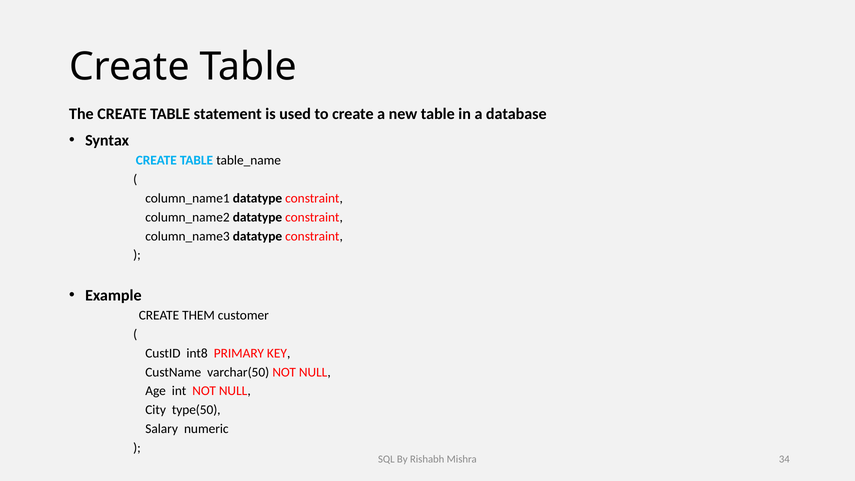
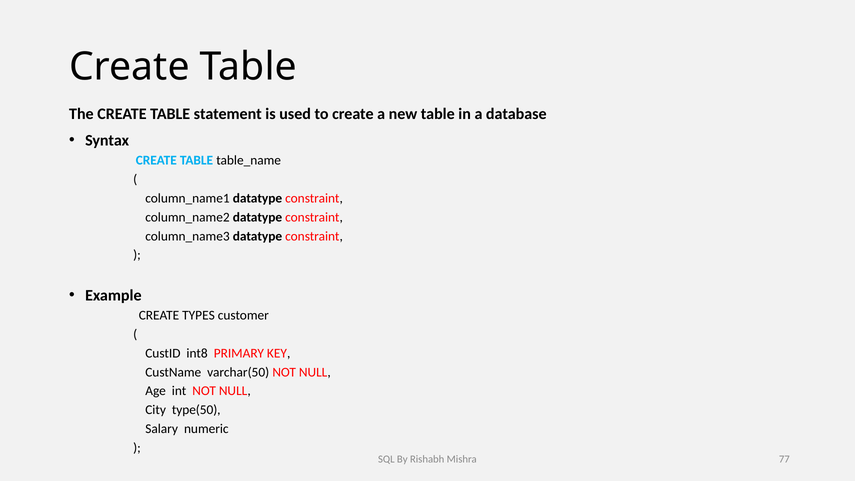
THEM: THEM -> TYPES
34: 34 -> 77
